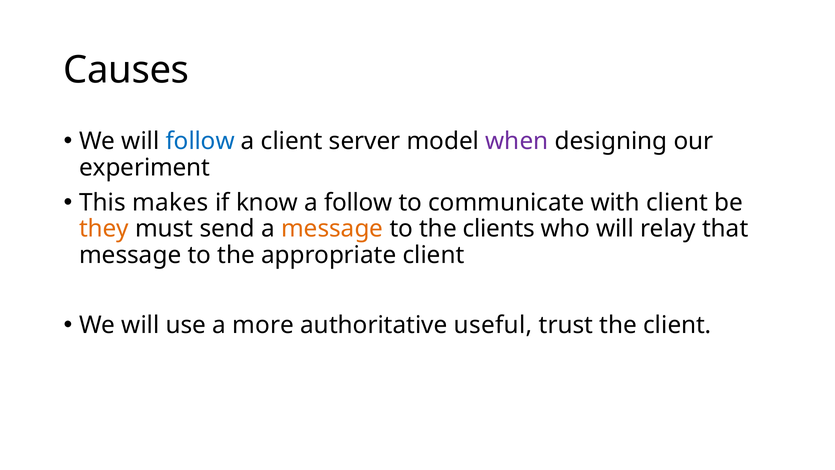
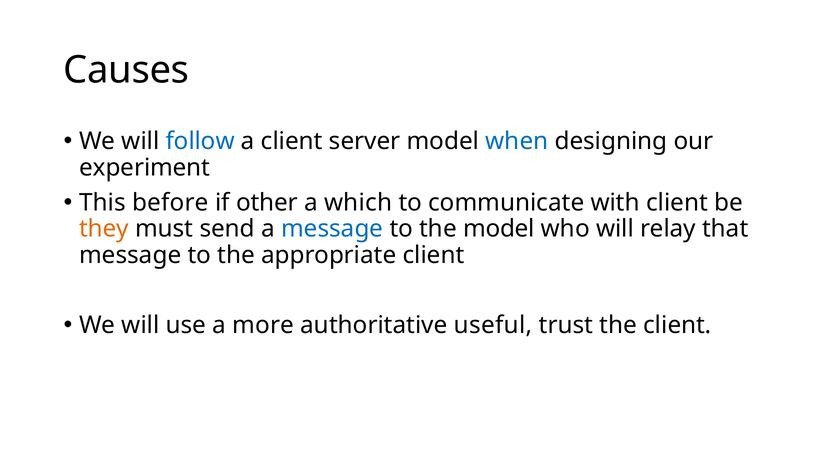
when colour: purple -> blue
makes: makes -> before
know: know -> other
a follow: follow -> which
message at (332, 229) colour: orange -> blue
the clients: clients -> model
